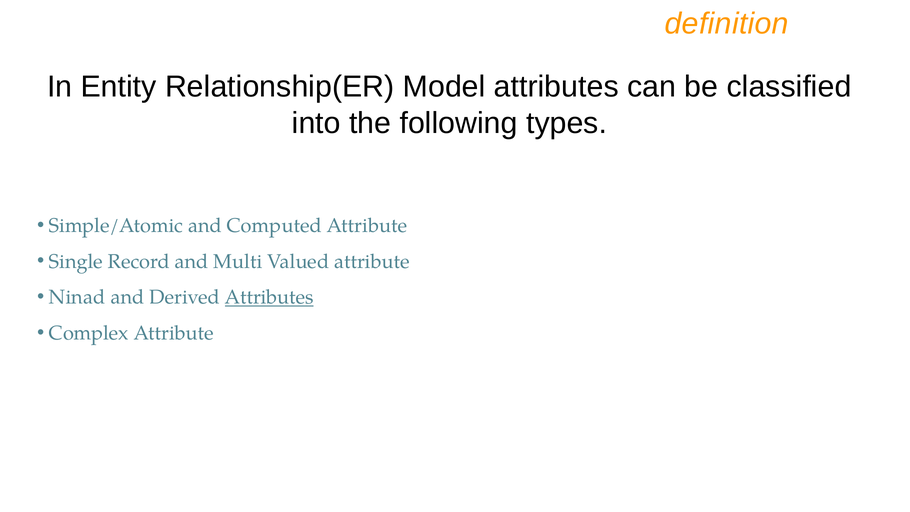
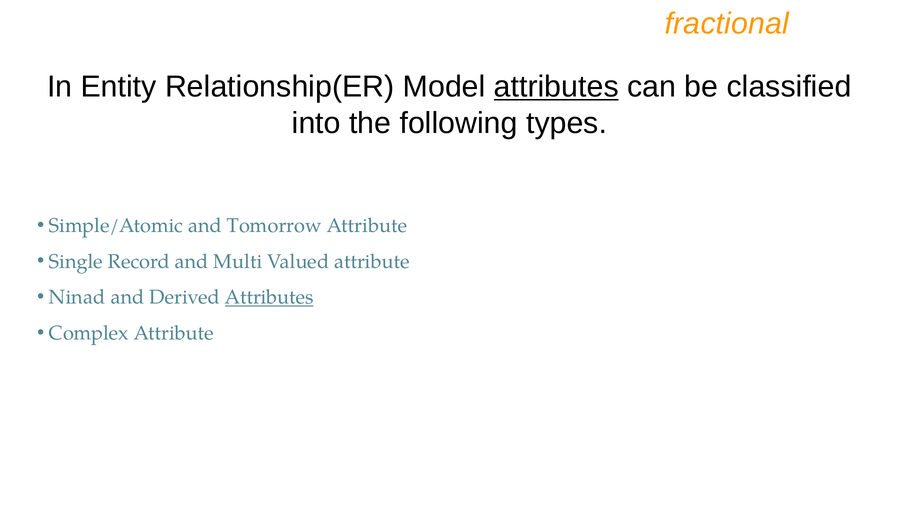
definition: definition -> fractional
attributes at (556, 87) underline: none -> present
Computed: Computed -> Tomorrow
